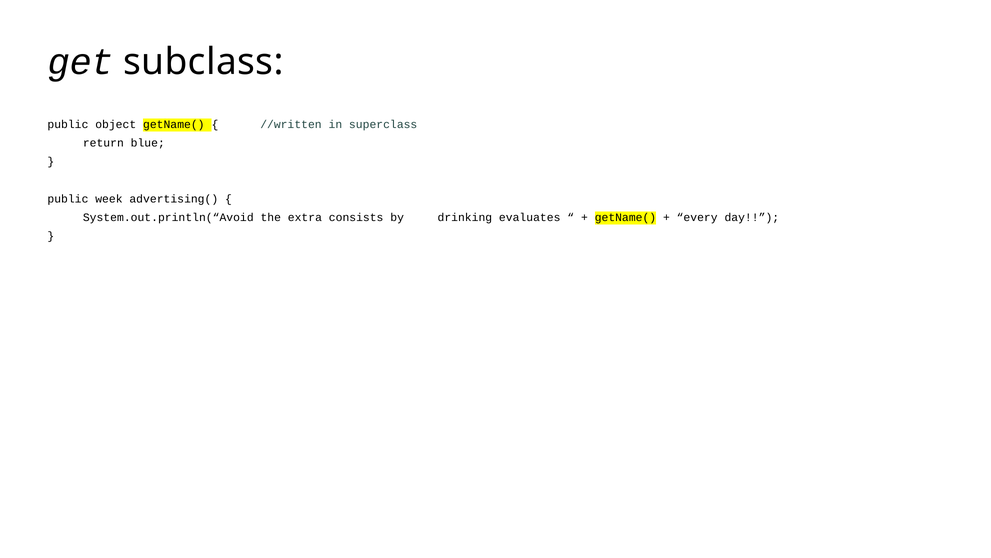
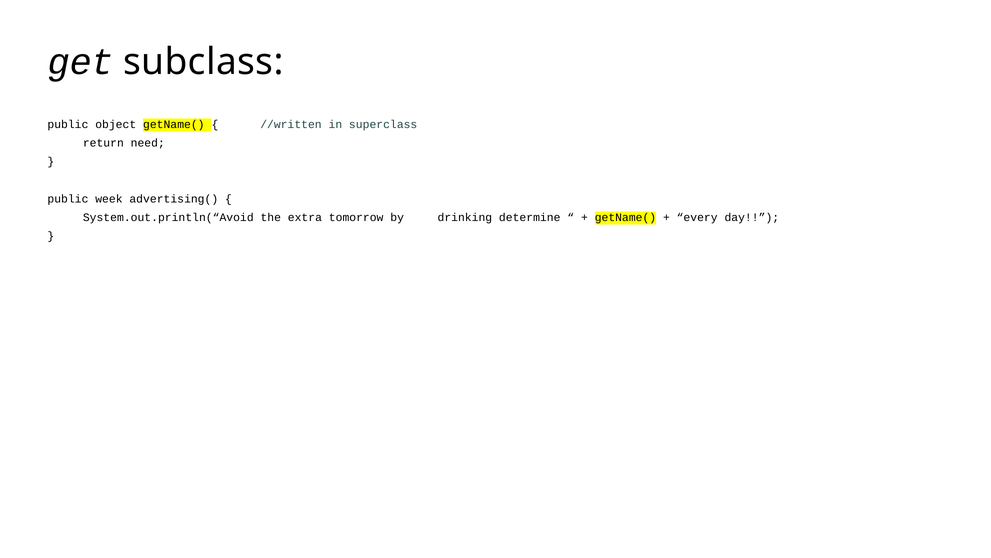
blue: blue -> need
consists: consists -> tomorrow
evaluates: evaluates -> determine
